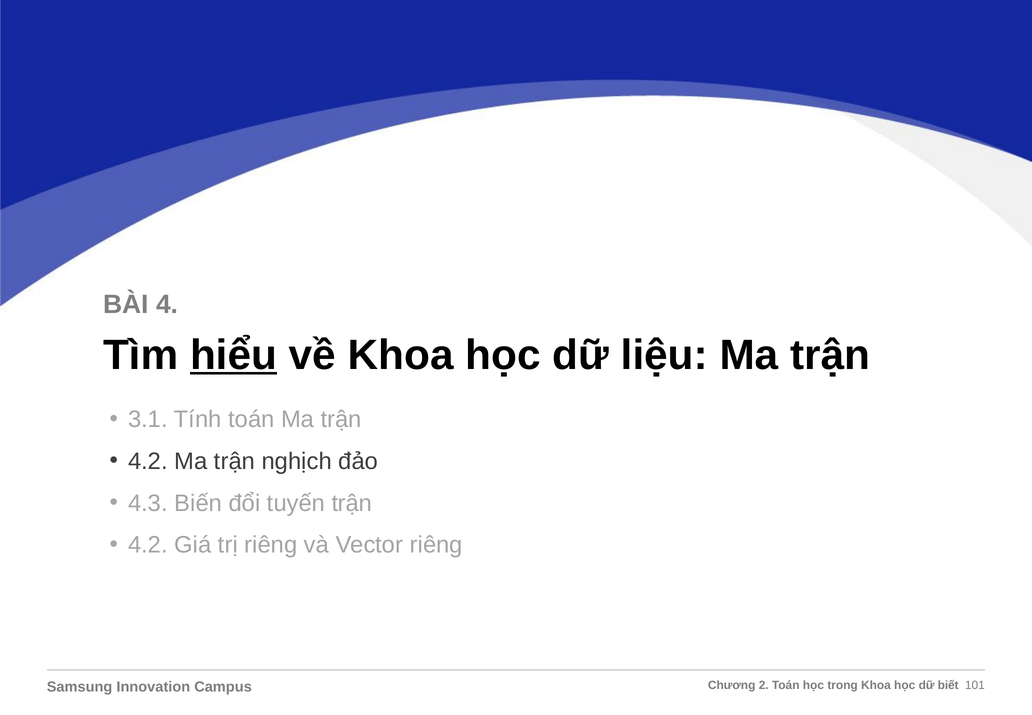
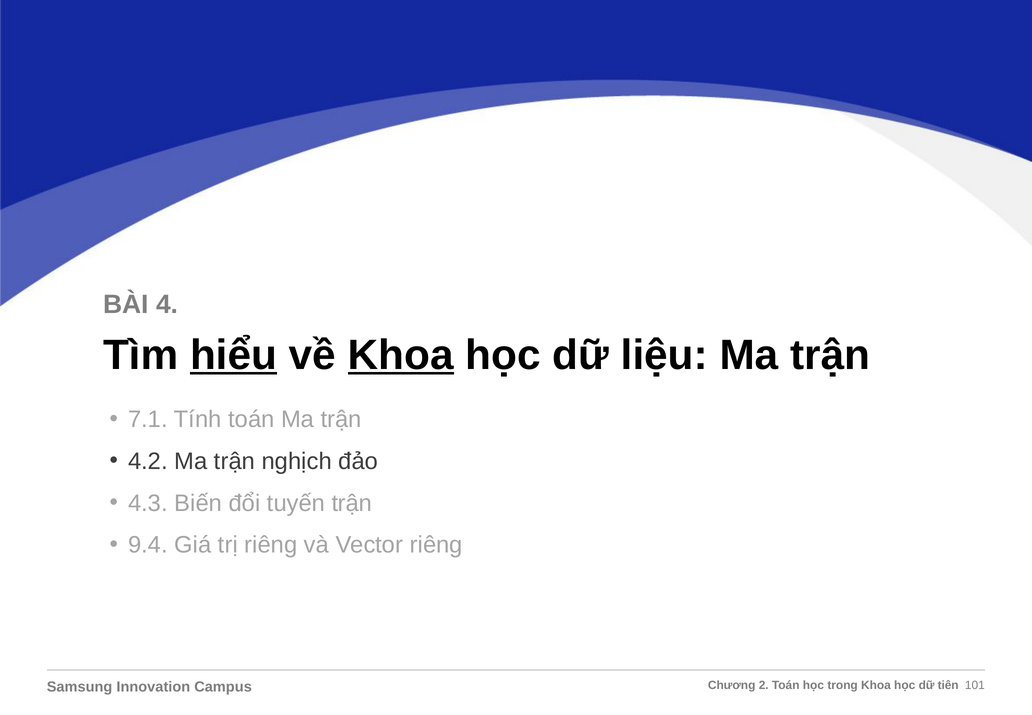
Khoa at (401, 355) underline: none -> present
3.1: 3.1 -> 7.1
4.2 at (148, 545): 4.2 -> 9.4
biết: biết -> tiên
